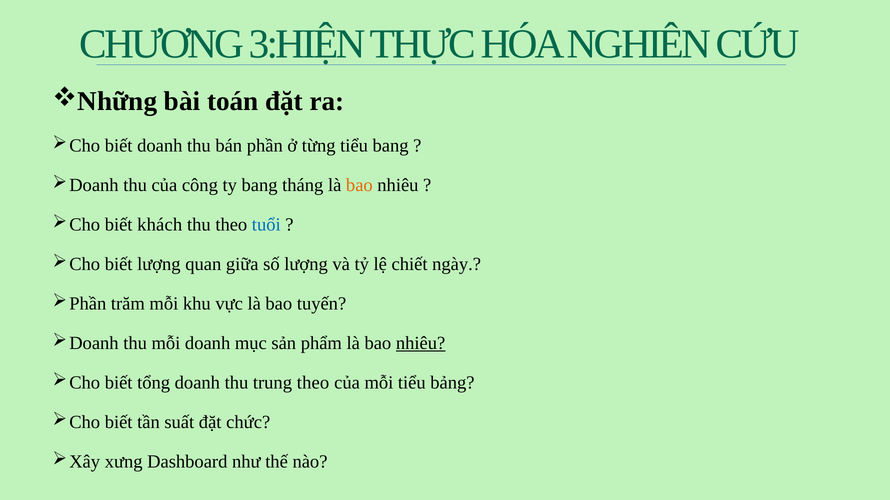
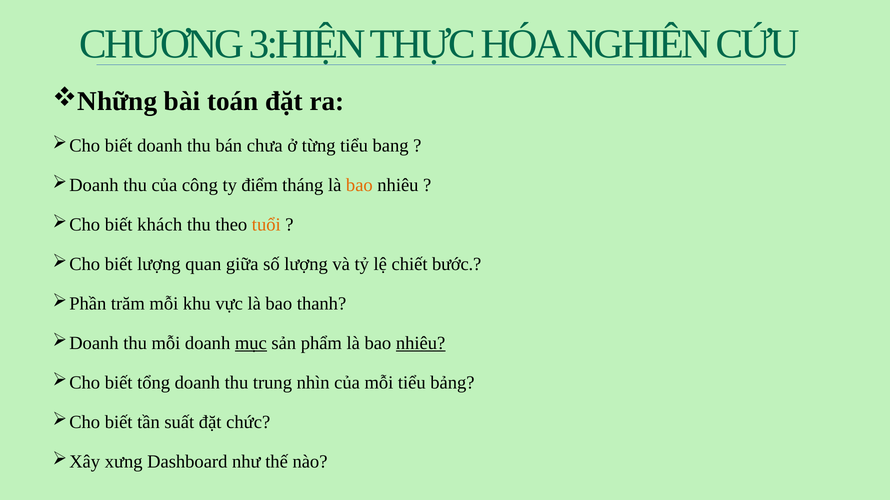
phần: phần -> chưa
ty bang: bang -> điểm
tuổi colour: blue -> orange
ngày: ngày -> bước
tuyến: tuyến -> thanh
mục underline: none -> present
trung theo: theo -> nhìn
